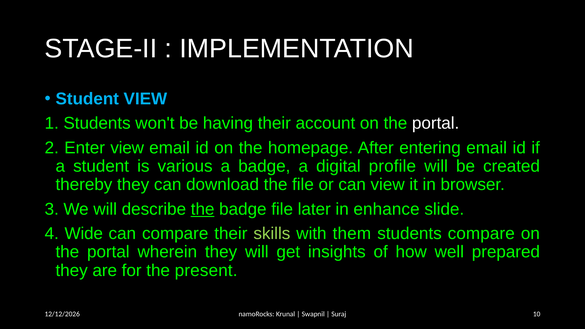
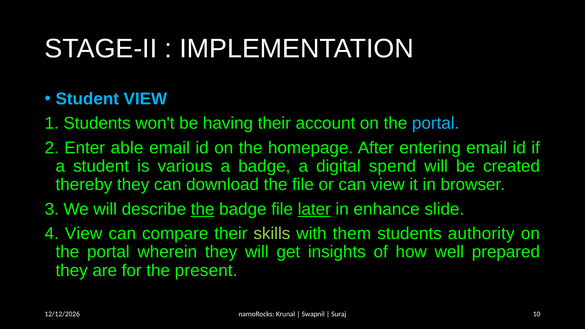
portal at (436, 123) colour: white -> light blue
Enter view: view -> able
profile: profile -> spend
later underline: none -> present
Wide at (84, 234): Wide -> View
students compare: compare -> authority
